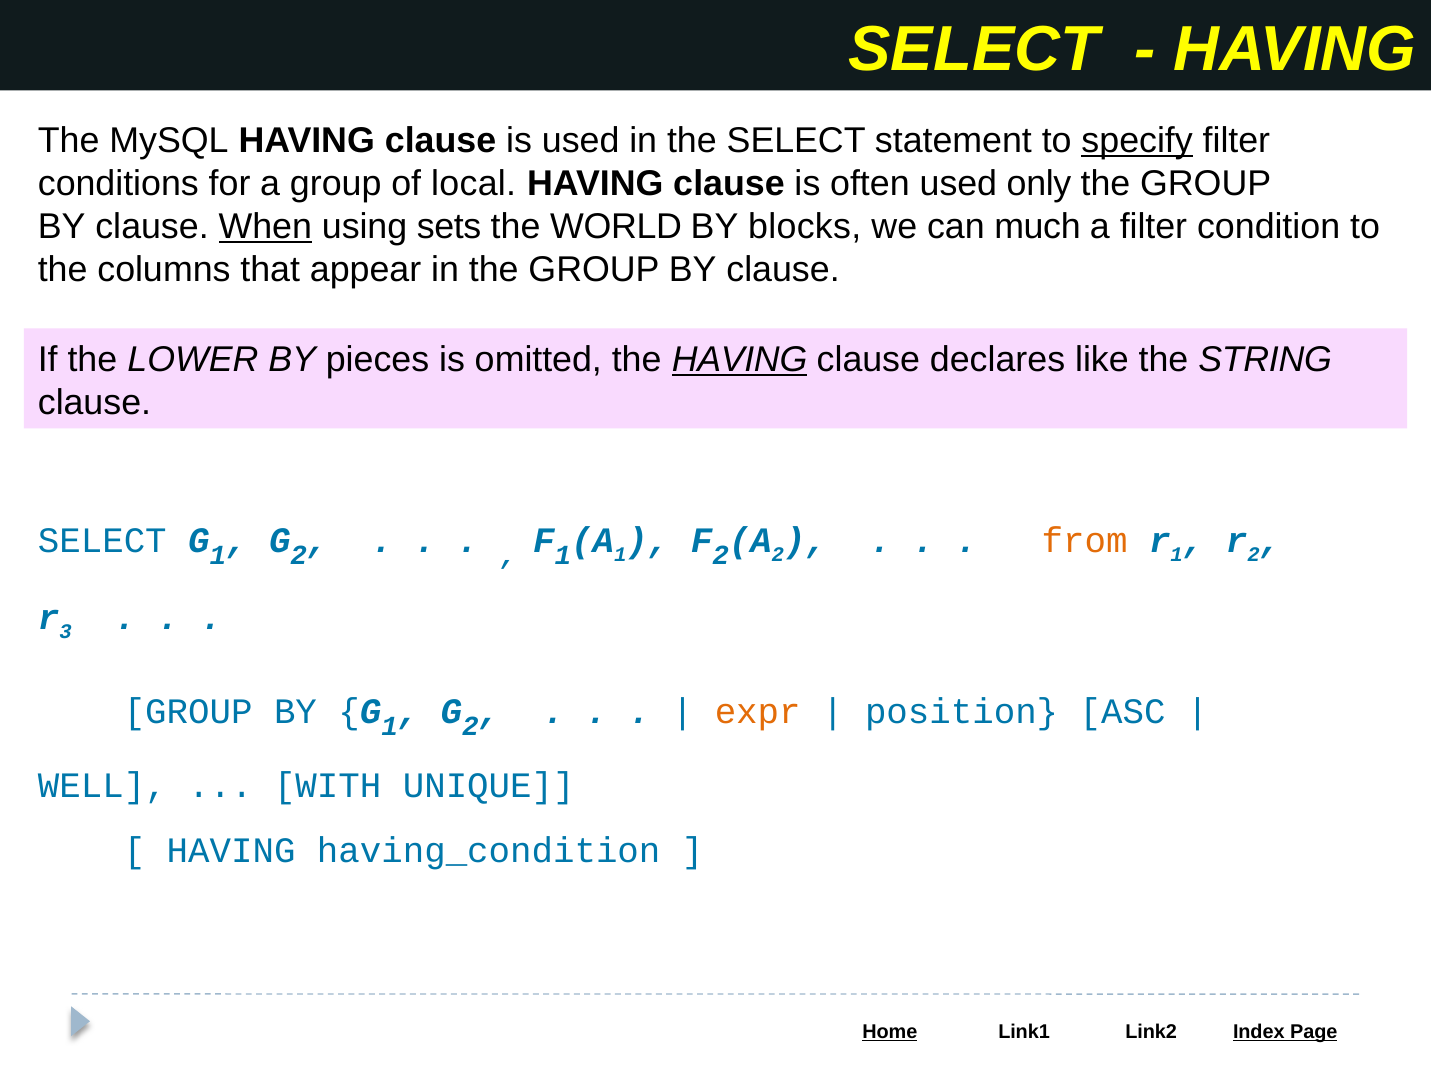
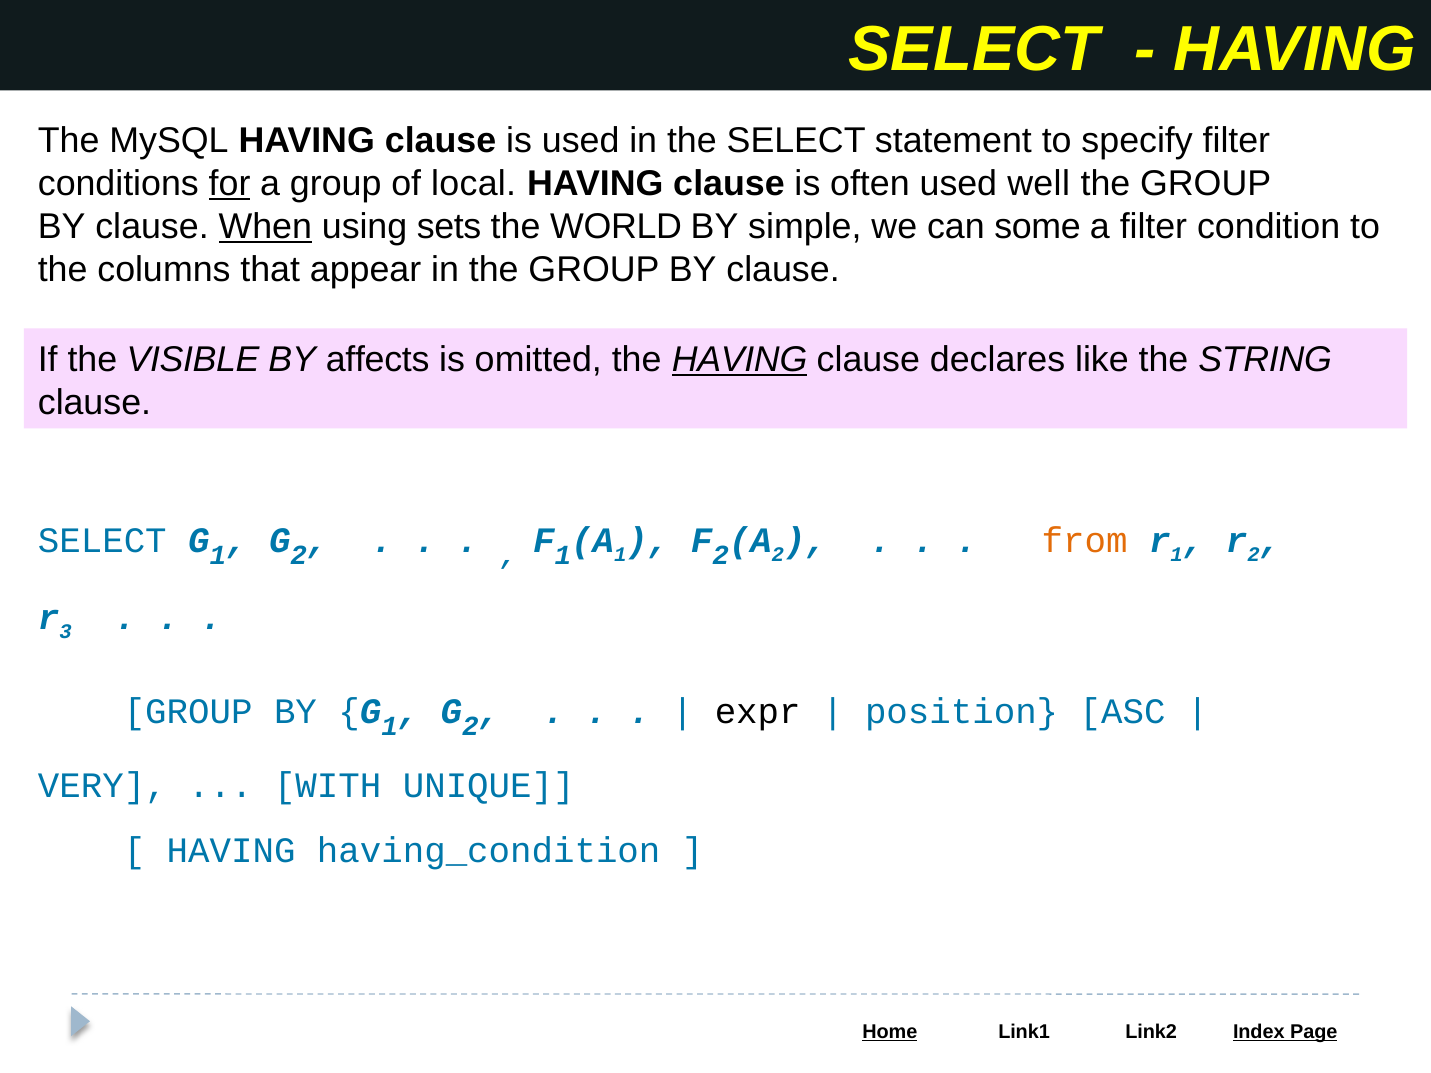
specify underline: present -> none
for underline: none -> present
only: only -> well
blocks: blocks -> simple
much: much -> some
LOWER: LOWER -> VISIBLE
pieces: pieces -> affects
expr colour: orange -> black
WELL: WELL -> VERY
